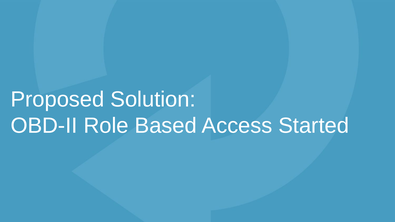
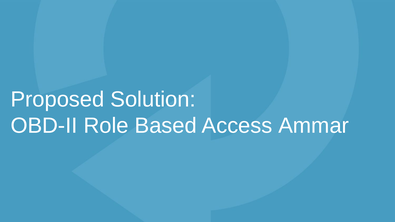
Started: Started -> Ammar
